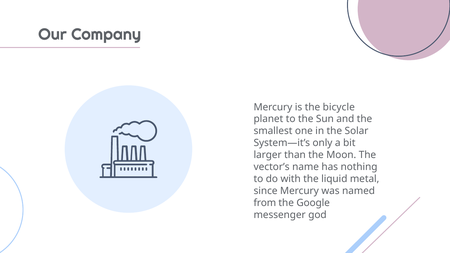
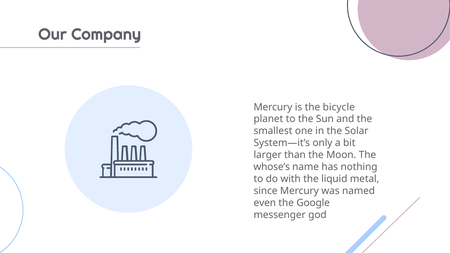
vector’s: vector’s -> whose’s
from: from -> even
